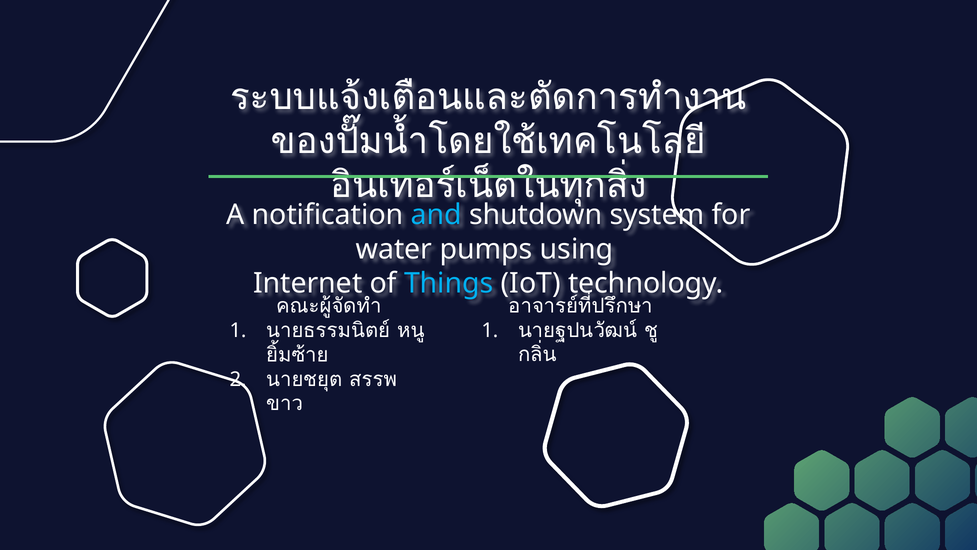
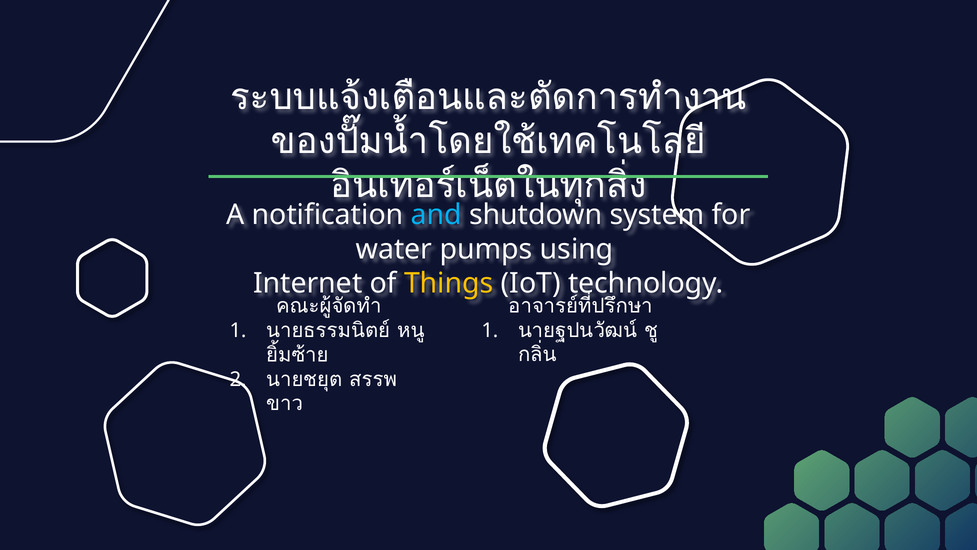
Things colour: light blue -> yellow
